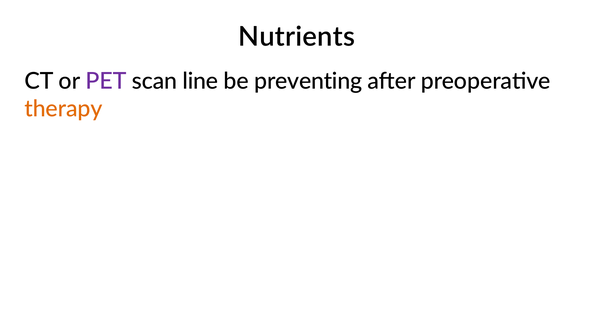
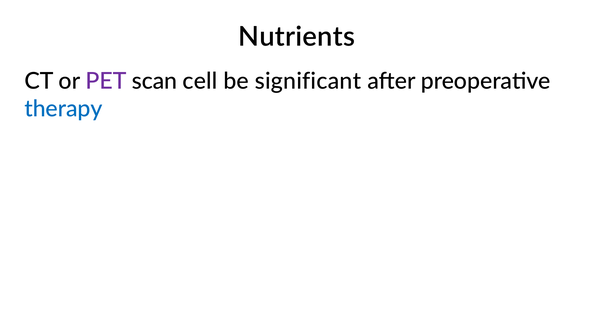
line: line -> cell
preventing: preventing -> significant
therapy colour: orange -> blue
